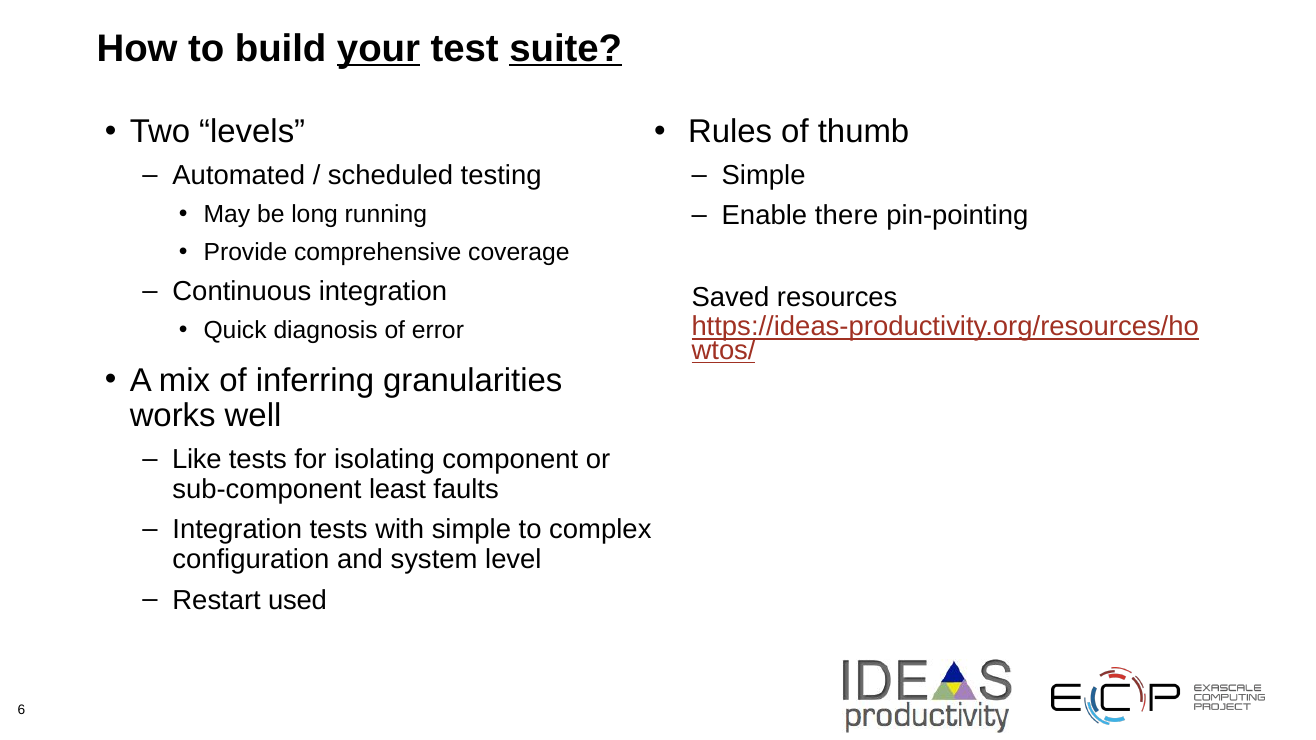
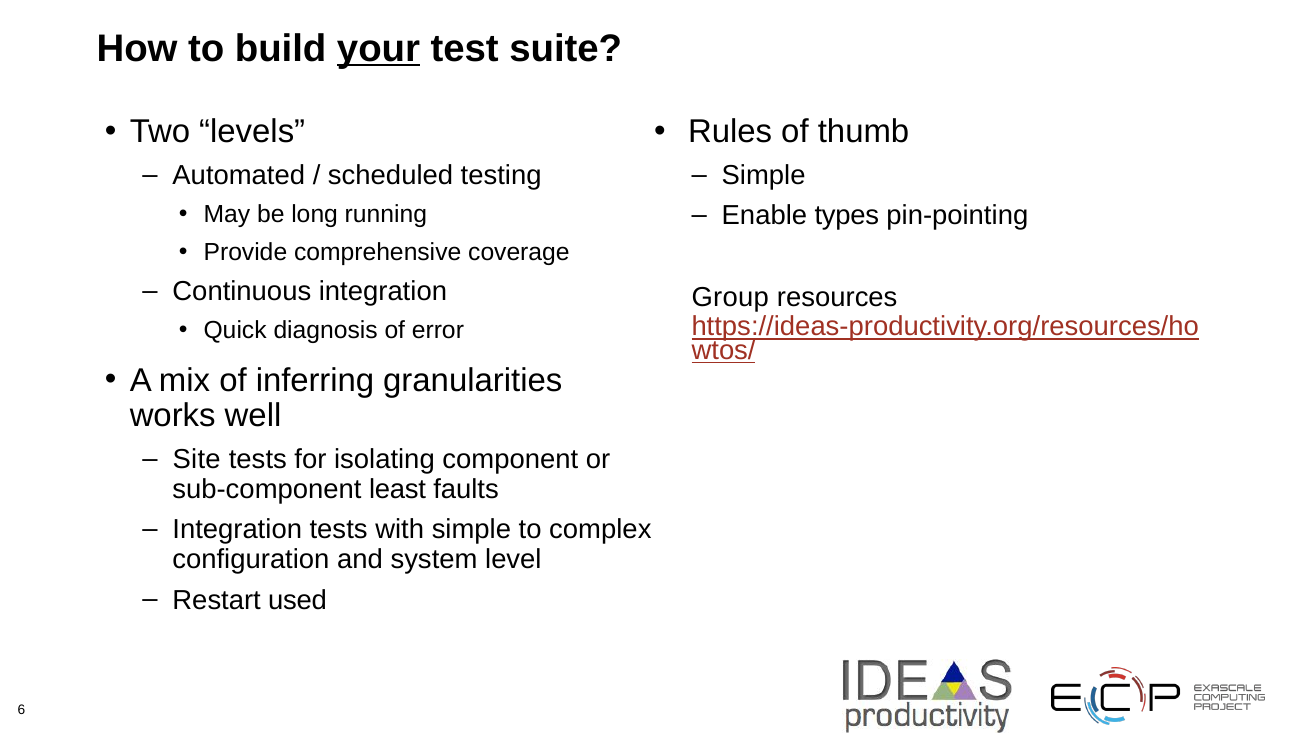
suite underline: present -> none
there: there -> types
Saved: Saved -> Group
Like: Like -> Site
